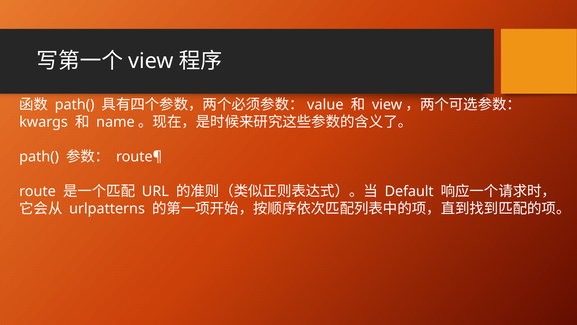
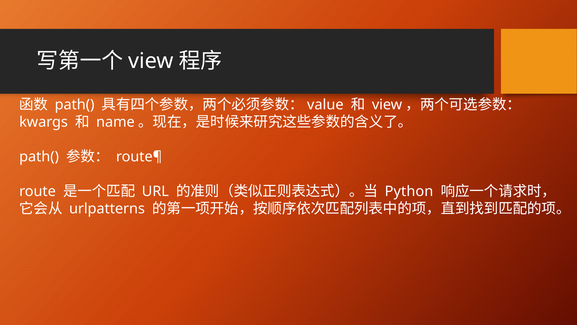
Default: Default -> Python
